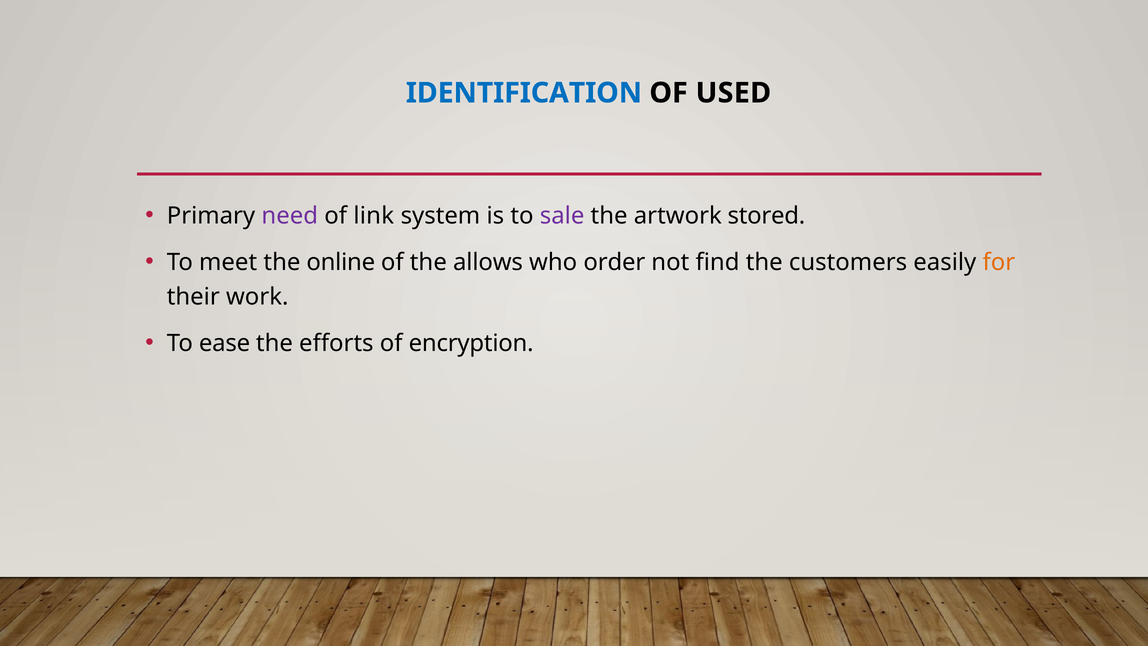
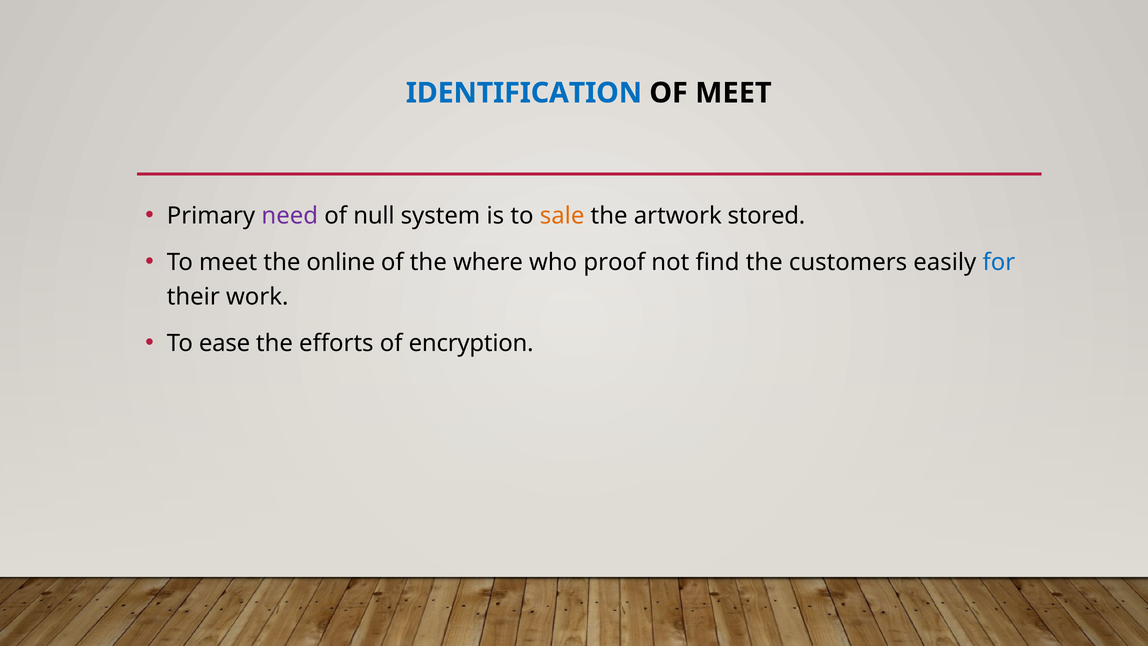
OF USED: USED -> MEET
link: link -> null
sale colour: purple -> orange
allows: allows -> where
order: order -> proof
for colour: orange -> blue
